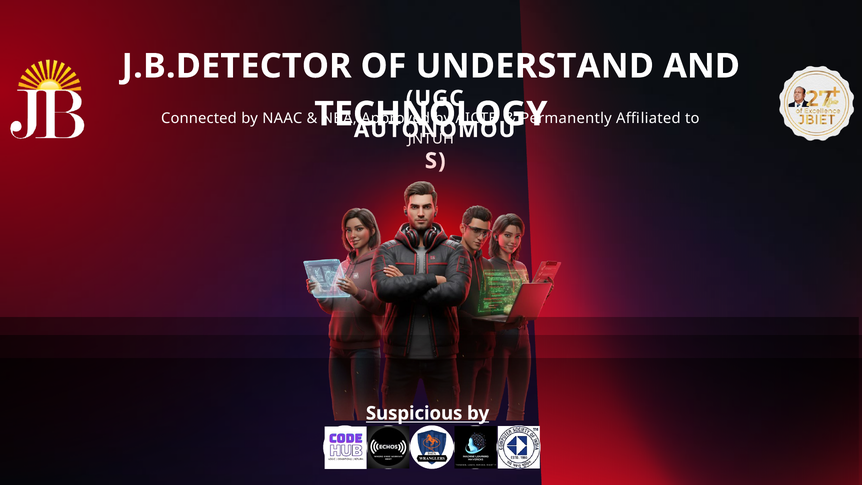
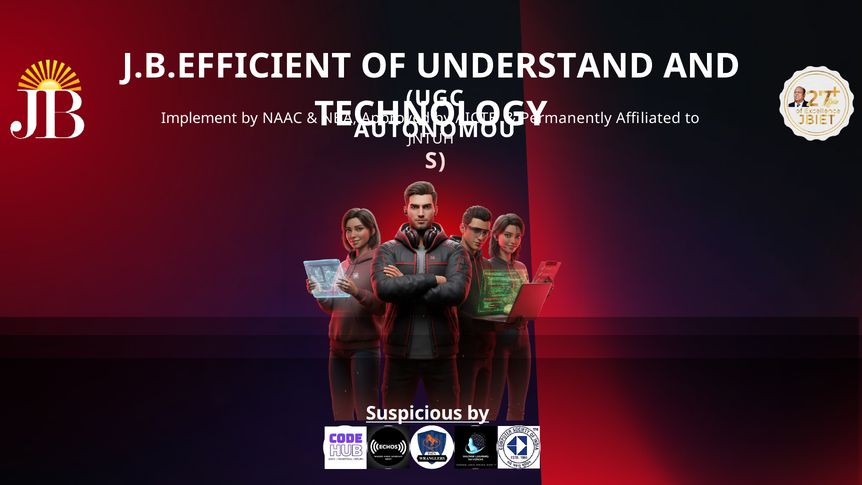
J.B.DETECTOR: J.B.DETECTOR -> J.B.EFFICIENT
Connected: Connected -> Implement
